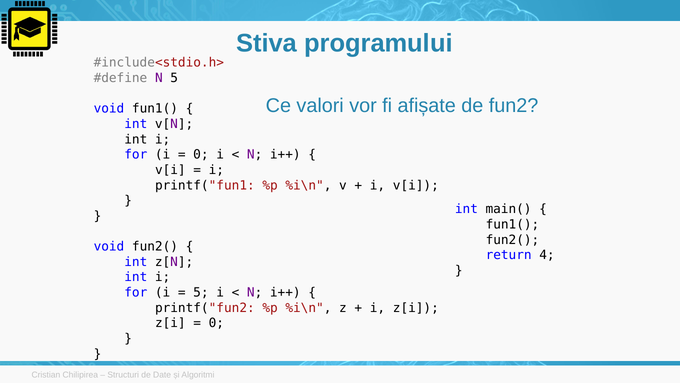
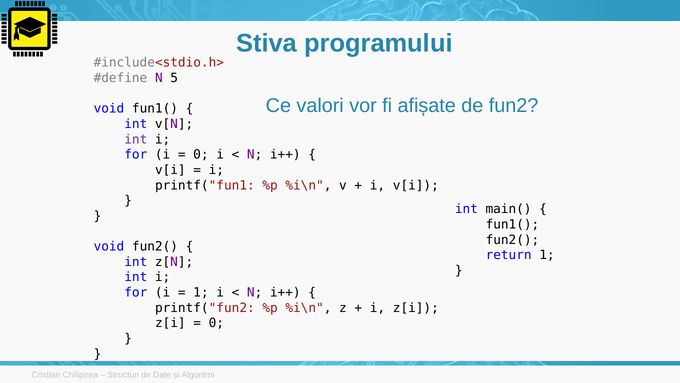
int at (136, 139) colour: black -> purple
return 4: 4 -> 1
5 at (201, 292): 5 -> 1
